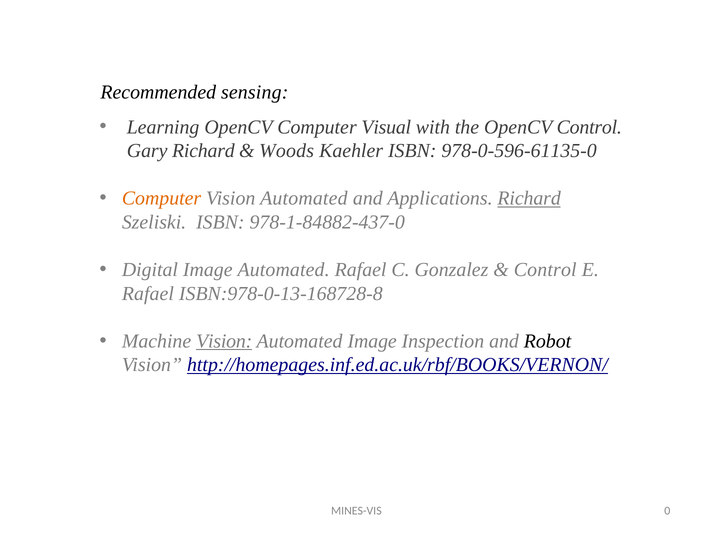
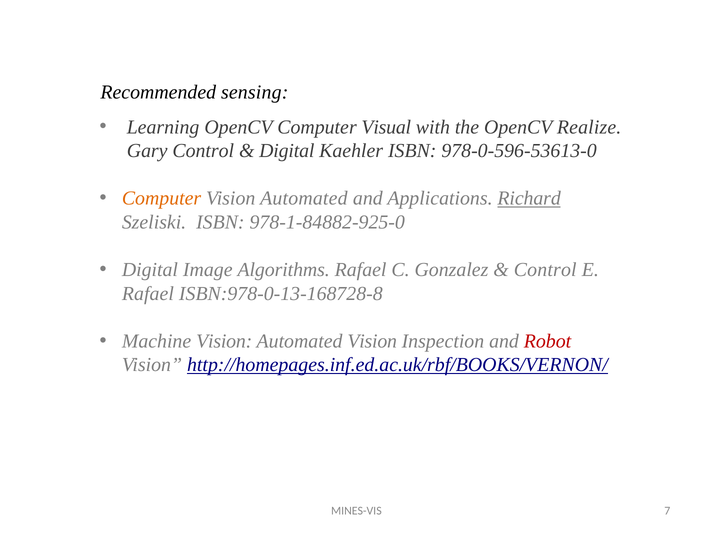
OpenCV Control: Control -> Realize
Gary Richard: Richard -> Control
Woods at (287, 151): Woods -> Digital
978-0-596-61135-0: 978-0-596-61135-0 -> 978-0-596-53613-0
978-1-84882-437-0: 978-1-84882-437-0 -> 978-1-84882-925-0
Image Automated: Automated -> Algorithms
Vision at (224, 341) underline: present -> none
Automated Image: Image -> Vision
Robot colour: black -> red
0: 0 -> 7
